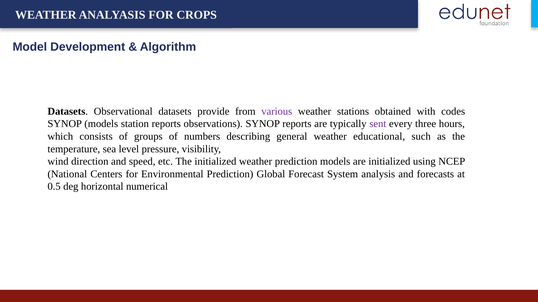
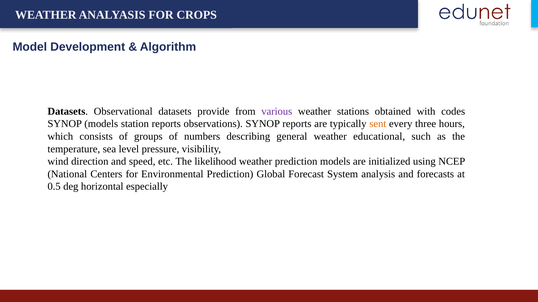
sent colour: purple -> orange
The initialized: initialized -> likelihood
numerical: numerical -> especially
